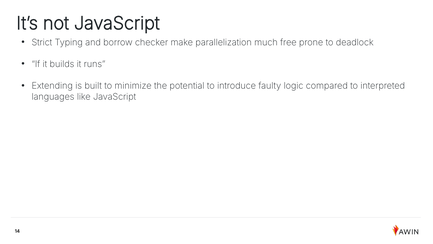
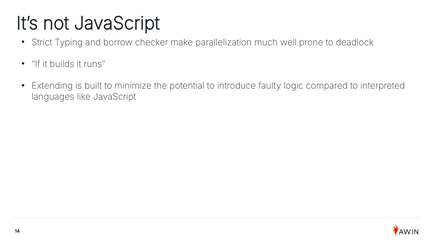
free: free -> well
